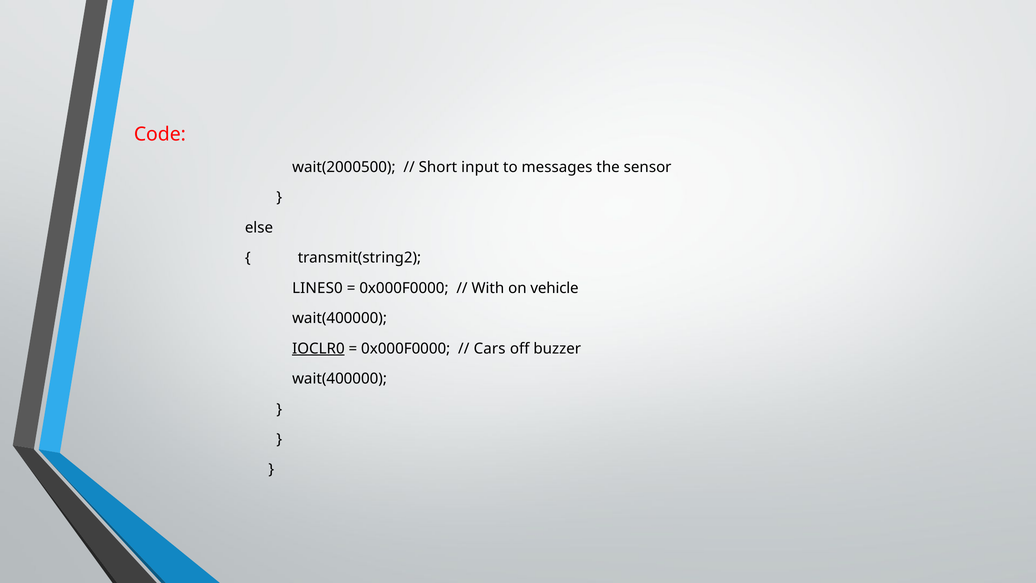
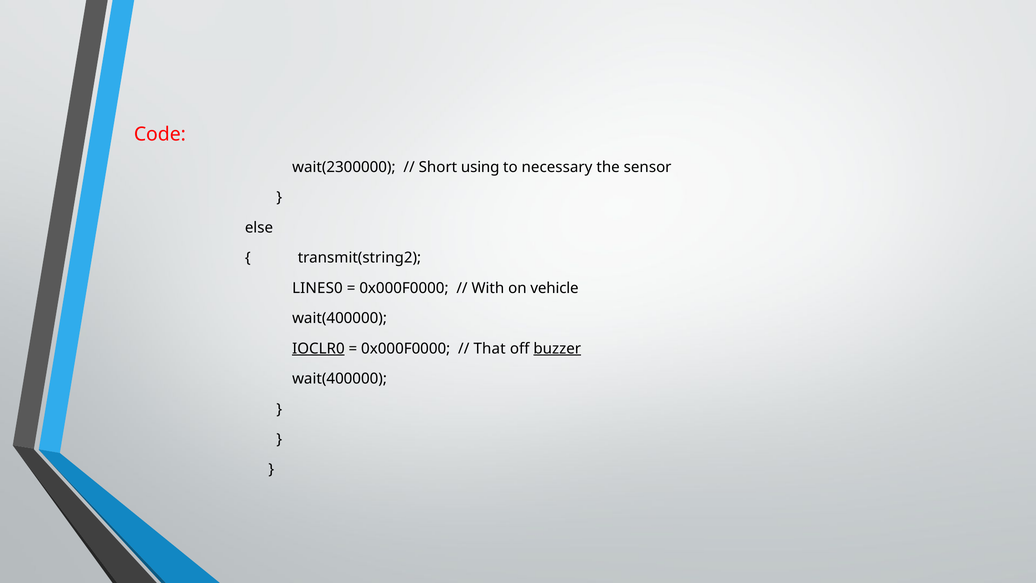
wait(2000500: wait(2000500 -> wait(2300000
input: input -> using
messages: messages -> necessary
Cars: Cars -> That
buzzer underline: none -> present
